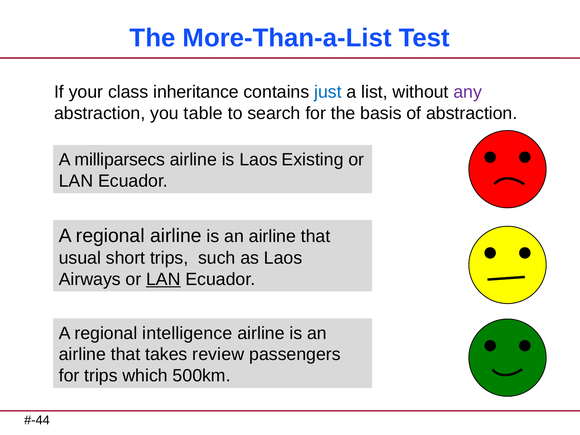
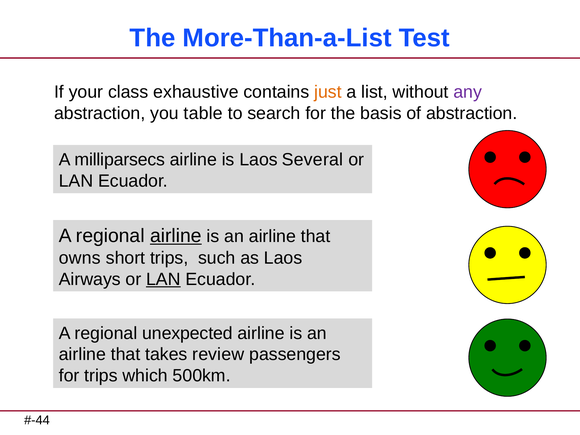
inheritance: inheritance -> exhaustive
just colour: blue -> orange
Existing: Existing -> Several
airline at (176, 236) underline: none -> present
usual: usual -> owns
intelligence: intelligence -> unexpected
